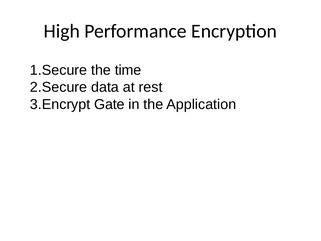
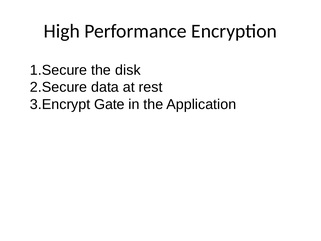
time: time -> disk
